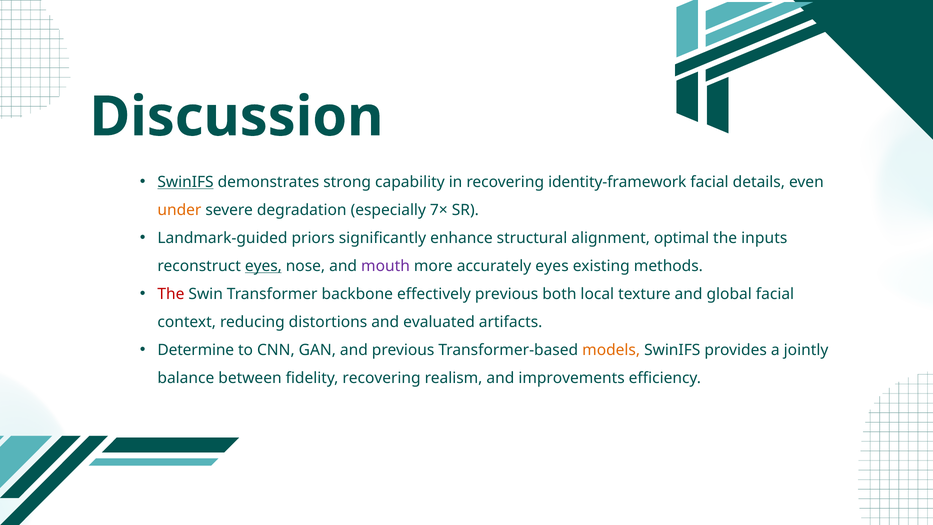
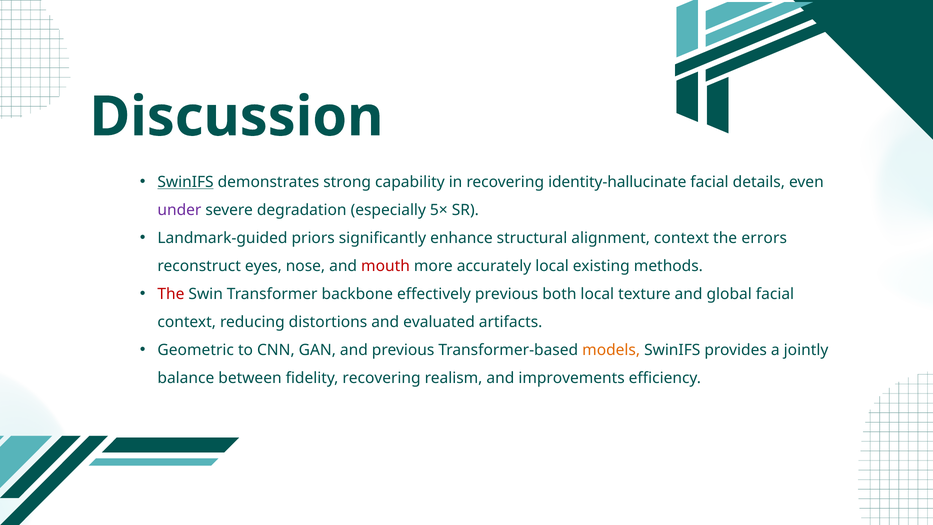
identity-framework: identity-framework -> identity-hallucinate
under colour: orange -> purple
7×: 7× -> 5×
alignment optimal: optimal -> context
inputs: inputs -> errors
eyes at (263, 266) underline: present -> none
mouth colour: purple -> red
accurately eyes: eyes -> local
Determine: Determine -> Geometric
